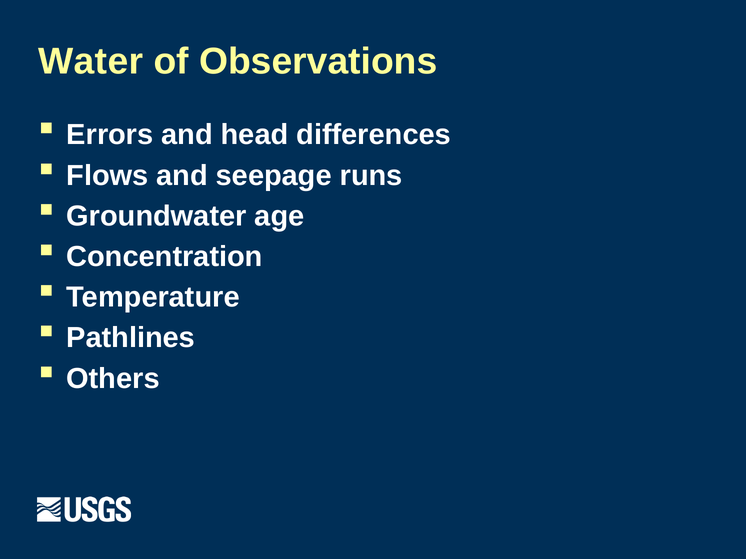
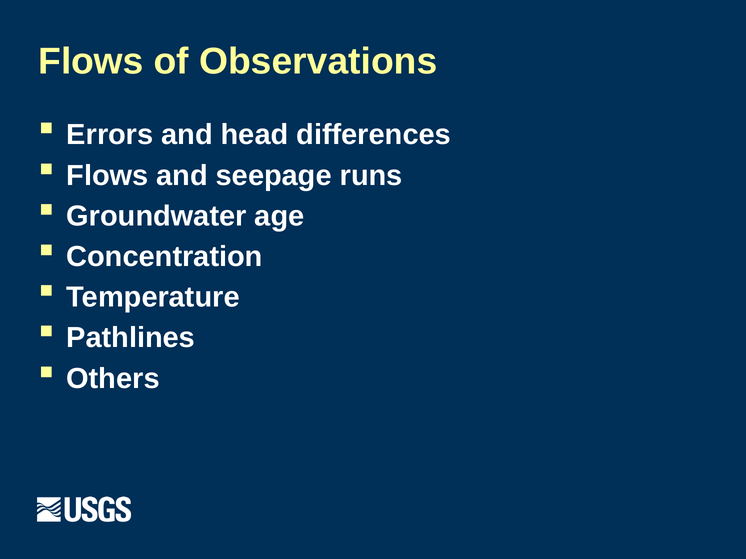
Water at (91, 62): Water -> Flows
